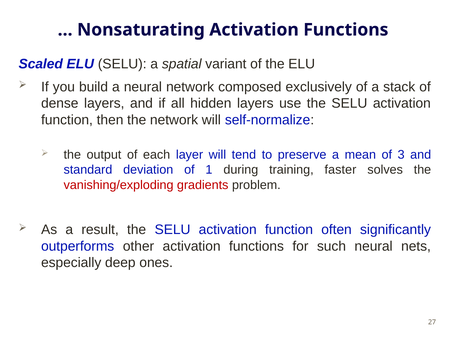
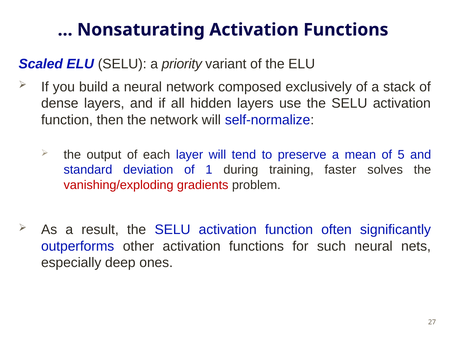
spatial: spatial -> priority
3: 3 -> 5
